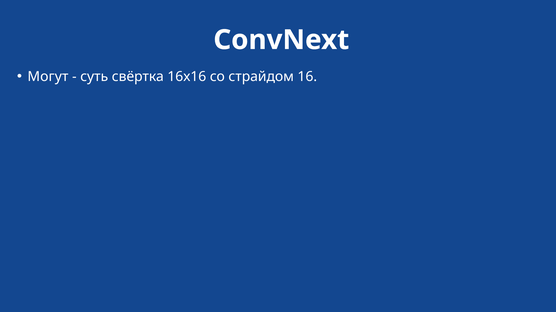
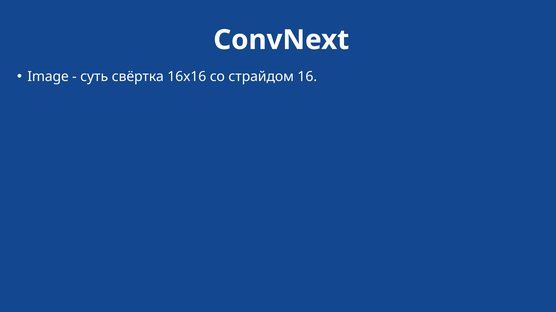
Могут: Могут -> Image
